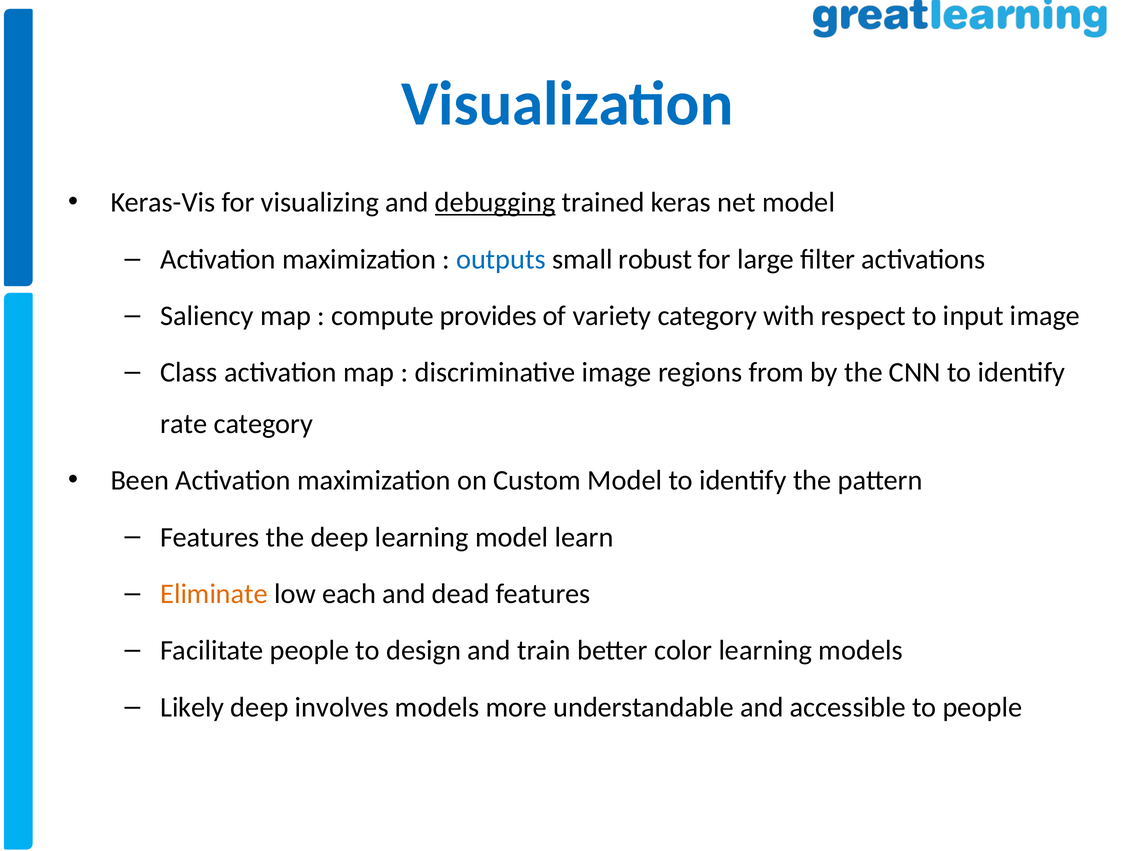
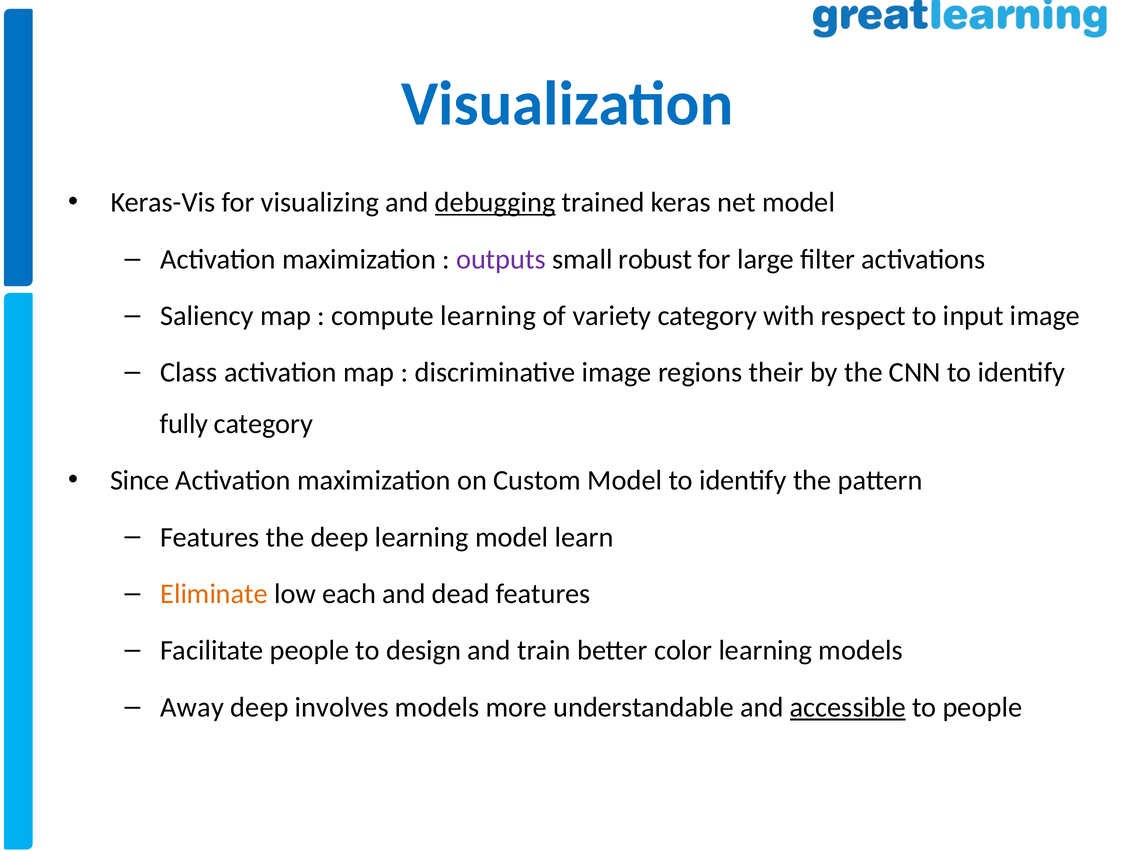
outputs colour: blue -> purple
compute provides: provides -> learning
from: from -> their
rate: rate -> fully
Been: Been -> Since
Likely: Likely -> Away
accessible underline: none -> present
